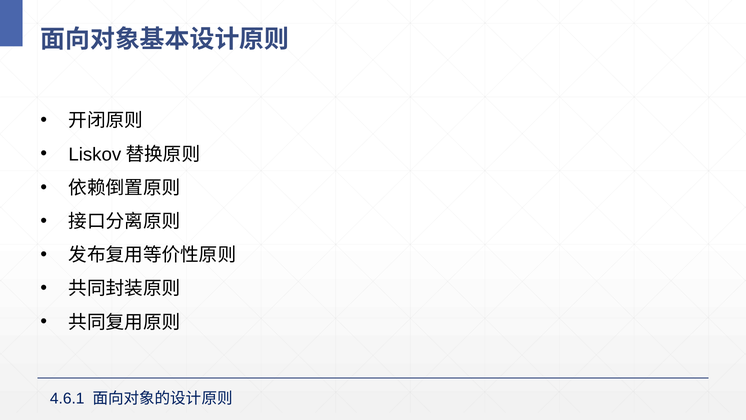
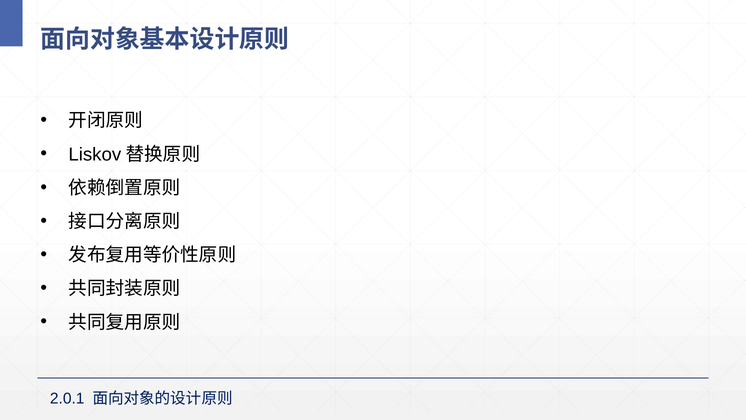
4.6.1: 4.6.1 -> 2.0.1
